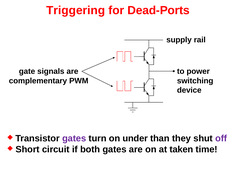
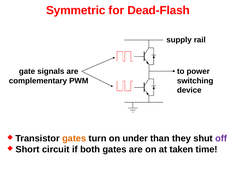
Triggering: Triggering -> Symmetric
Dead-Ports: Dead-Ports -> Dead-Flash
gates at (74, 138) colour: purple -> orange
